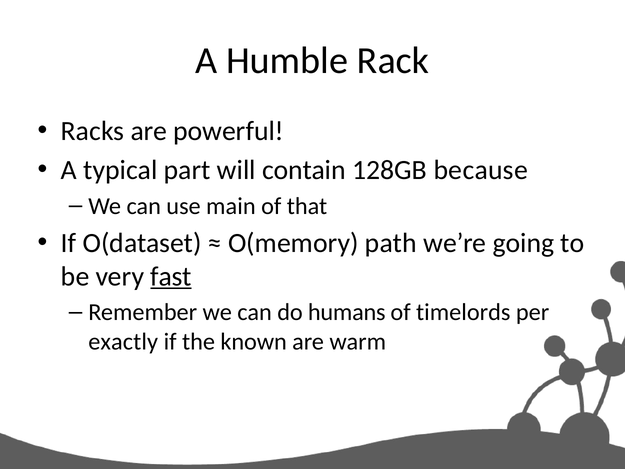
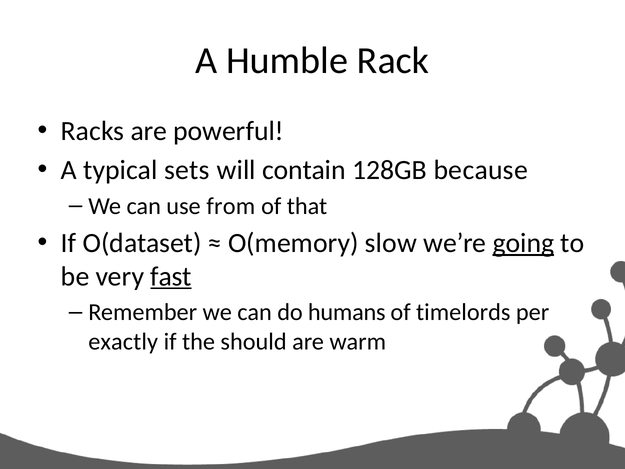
part: part -> sets
main: main -> from
path: path -> slow
going underline: none -> present
known: known -> should
